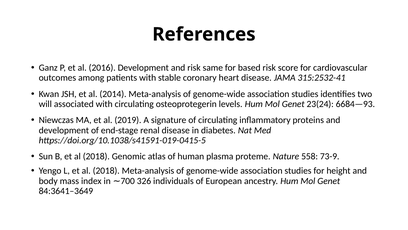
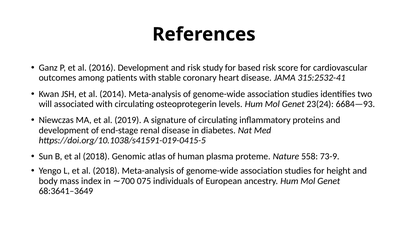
same: same -> study
326: 326 -> 075
84:3641–3649: 84:3641–3649 -> 68:3641–3649
